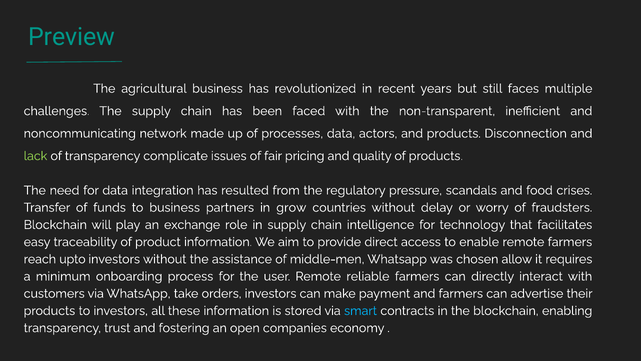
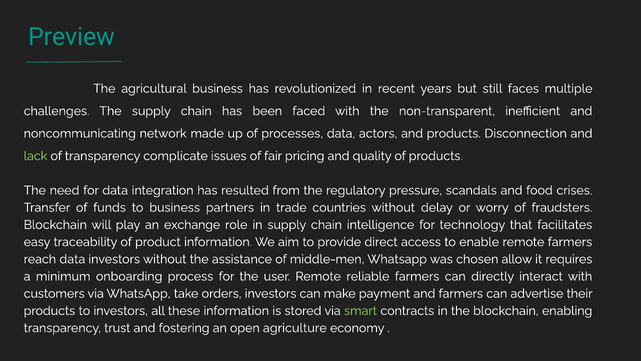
grow: grow -> trade
reach upto: upto -> data
smart colour: light blue -> light green
companies: companies -> agriculture
